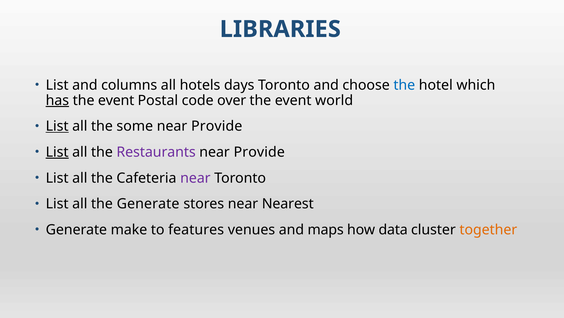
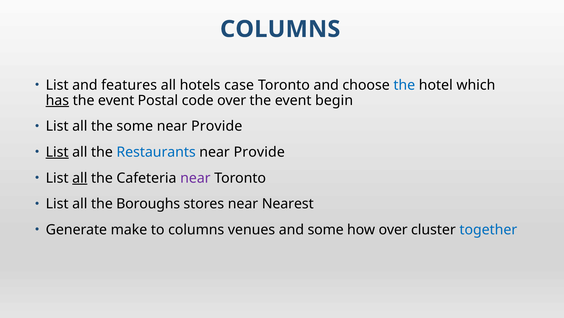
LIBRARIES at (280, 29): LIBRARIES -> COLUMNS
columns: columns -> features
days: days -> case
world: world -> begin
List at (57, 126) underline: present -> none
Restaurants colour: purple -> blue
all at (80, 178) underline: none -> present
the Generate: Generate -> Boroughs
to features: features -> columns
and maps: maps -> some
how data: data -> over
together colour: orange -> blue
